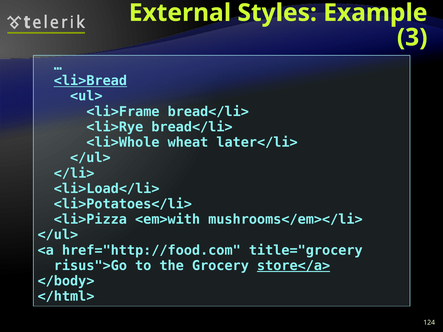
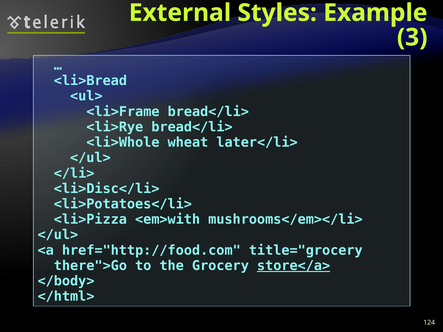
<li>Bread underline: present -> none
<li>Load</li>: <li>Load</li> -> <li>Disc</li>
risus">Go: risus">Go -> there">Go
